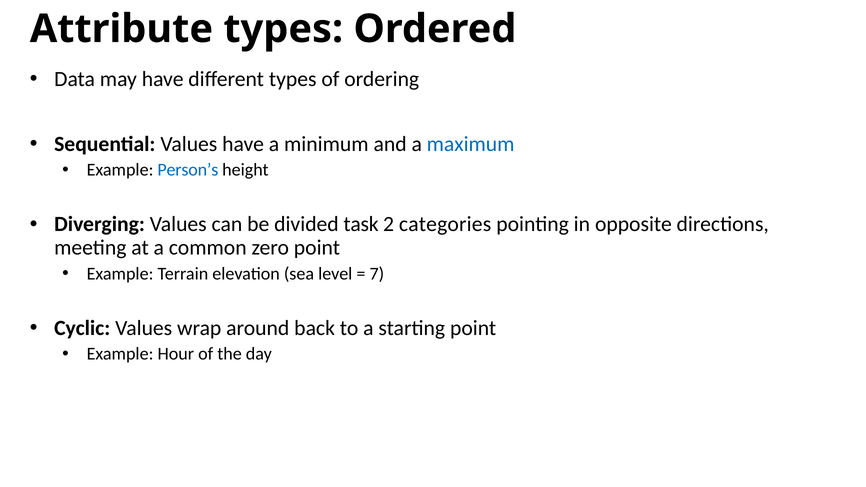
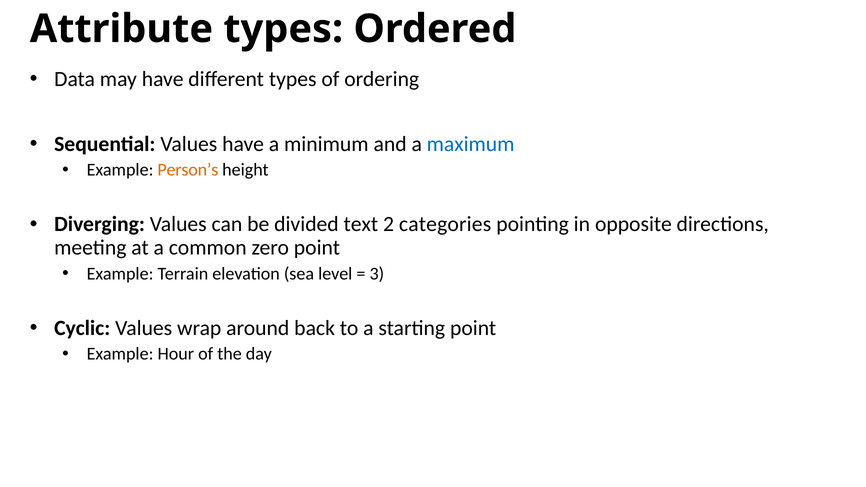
Person’s colour: blue -> orange
task: task -> text
7: 7 -> 3
